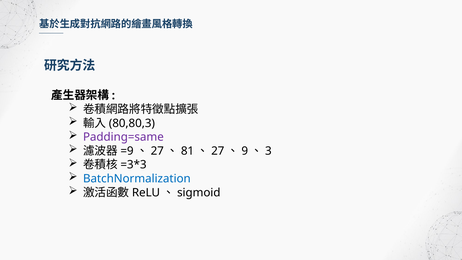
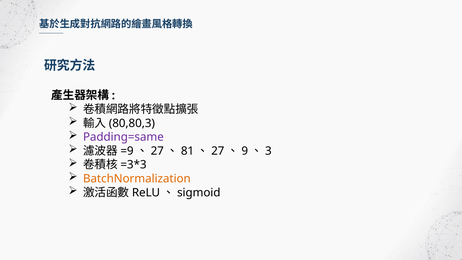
BatchNormalization colour: blue -> orange
